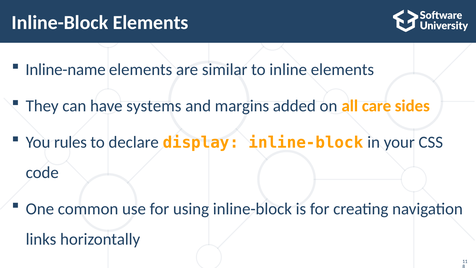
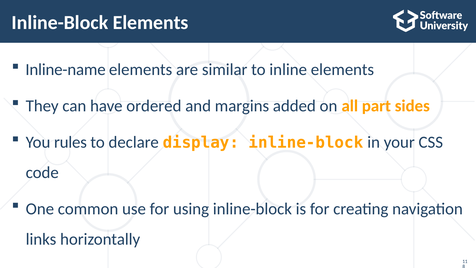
systems: systems -> ordered
care: care -> part
